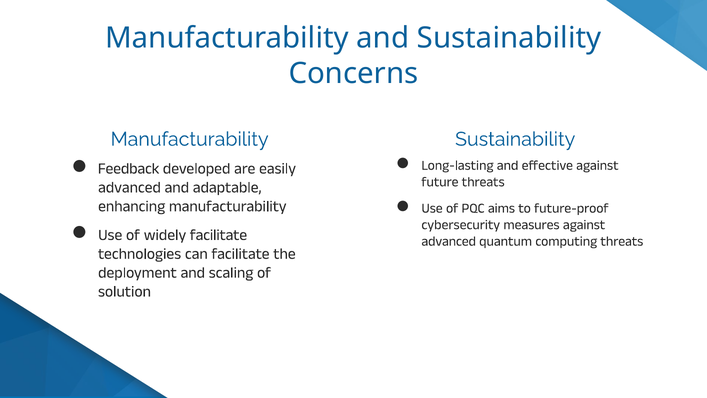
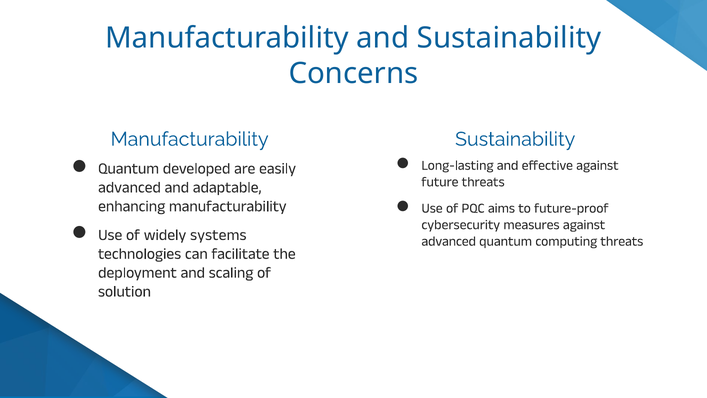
Feedback at (129, 168): Feedback -> Quantum
widely facilitate: facilitate -> systems
